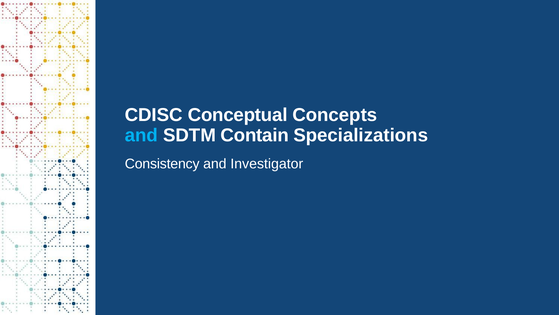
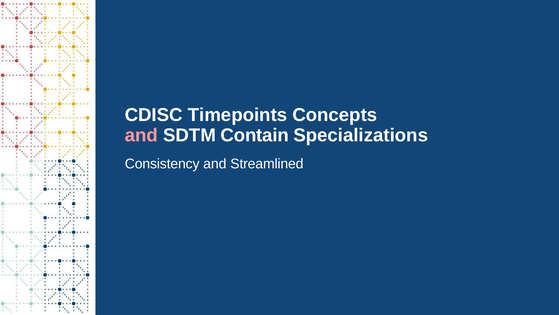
Conceptual: Conceptual -> Timepoints
and at (141, 135) colour: light blue -> pink
Investigator: Investigator -> Streamlined
